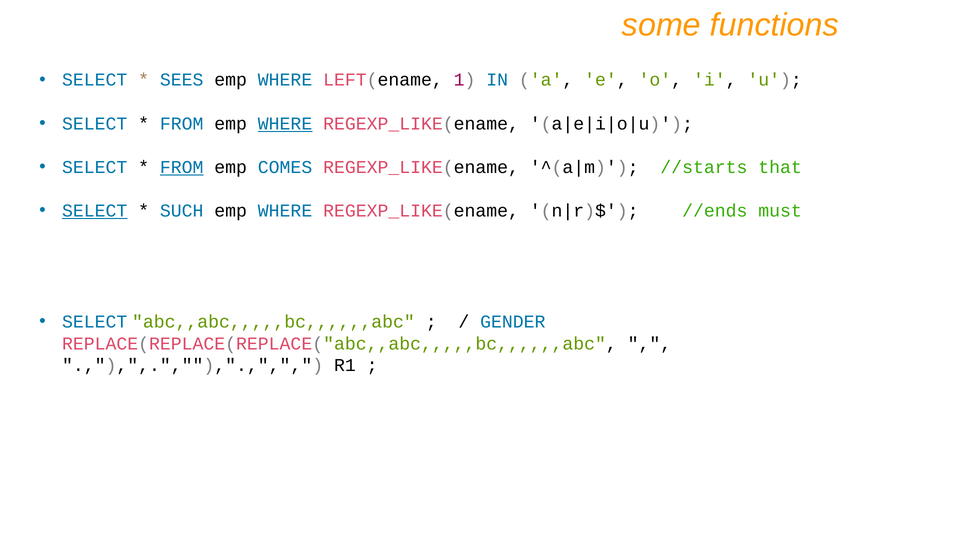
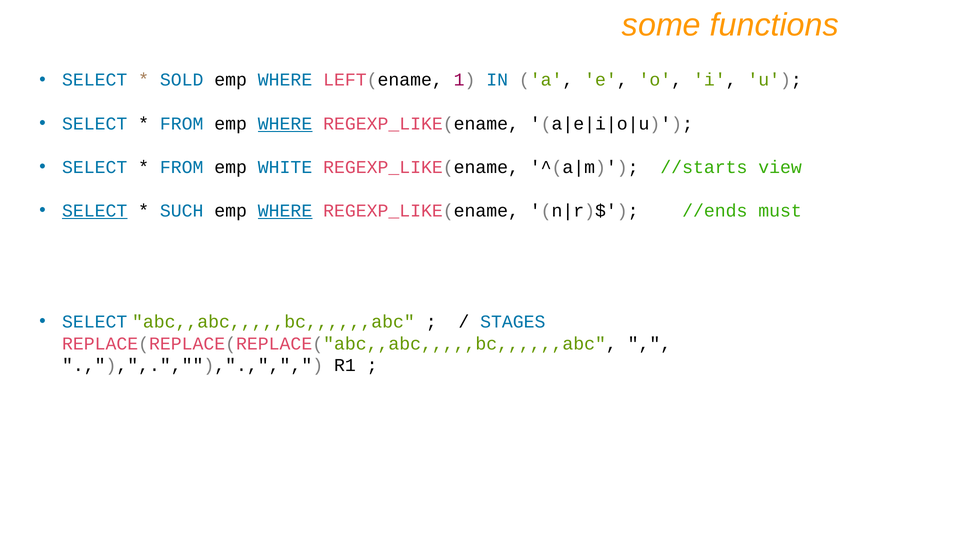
SEES: SEES -> SOLD
FROM at (182, 167) underline: present -> none
COMES: COMES -> WHITE
that: that -> view
WHERE at (285, 211) underline: none -> present
GENDER: GENDER -> STAGES
